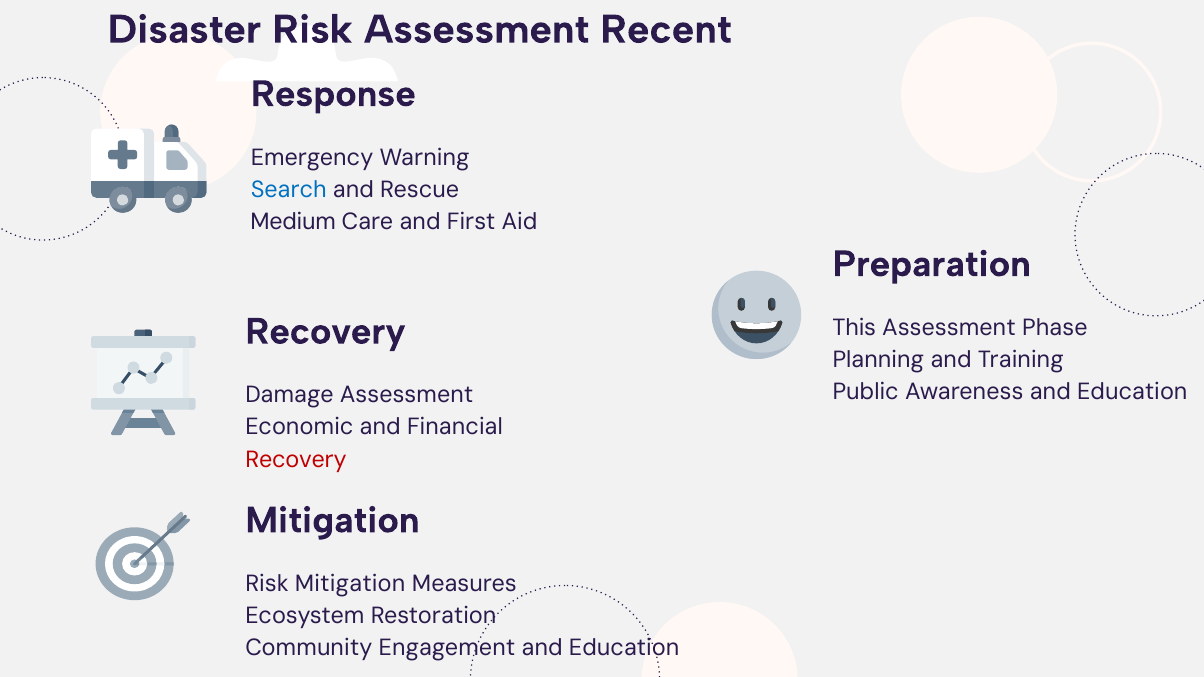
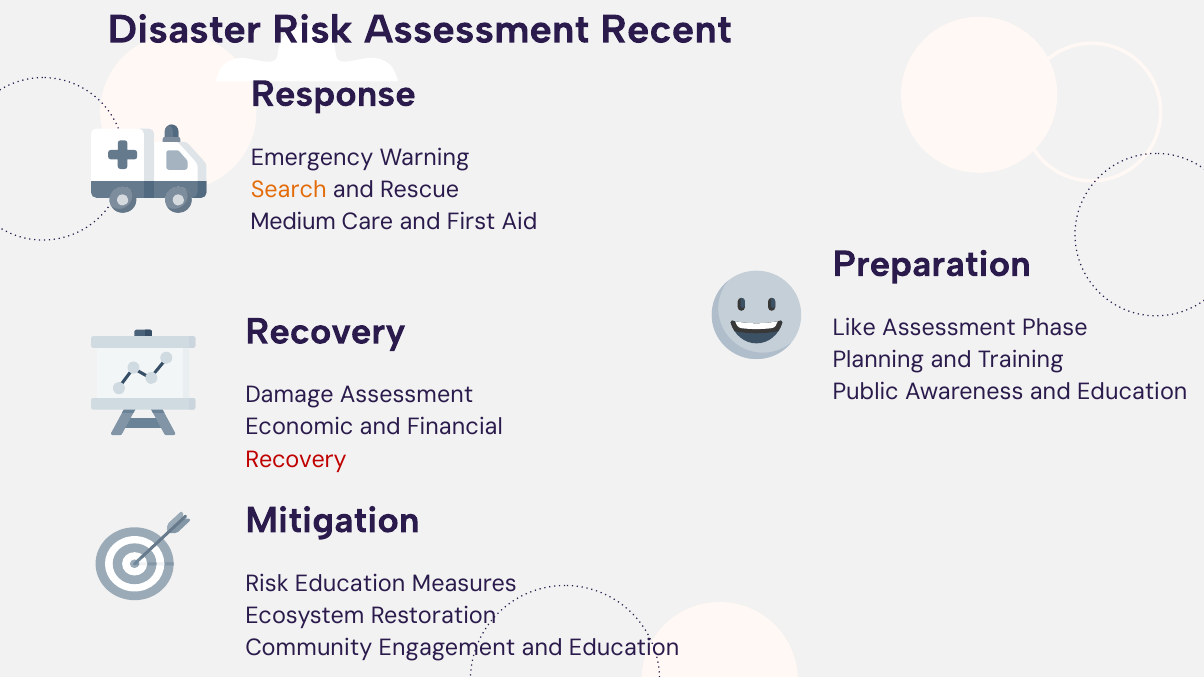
Search colour: blue -> orange
This: This -> Like
Risk Mitigation: Mitigation -> Education
